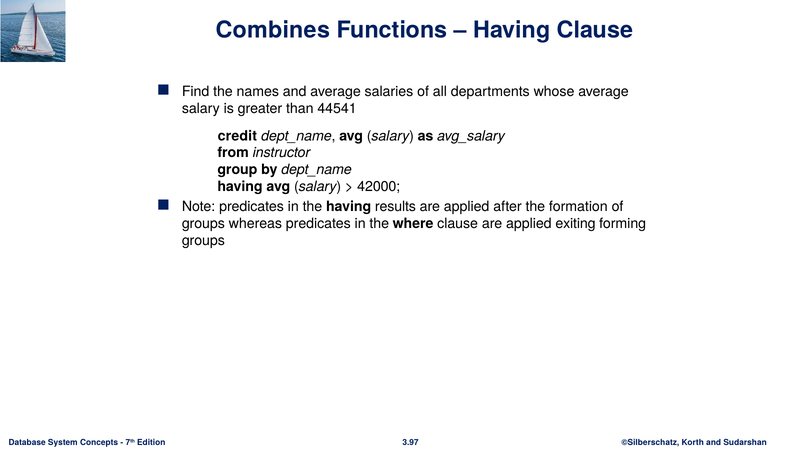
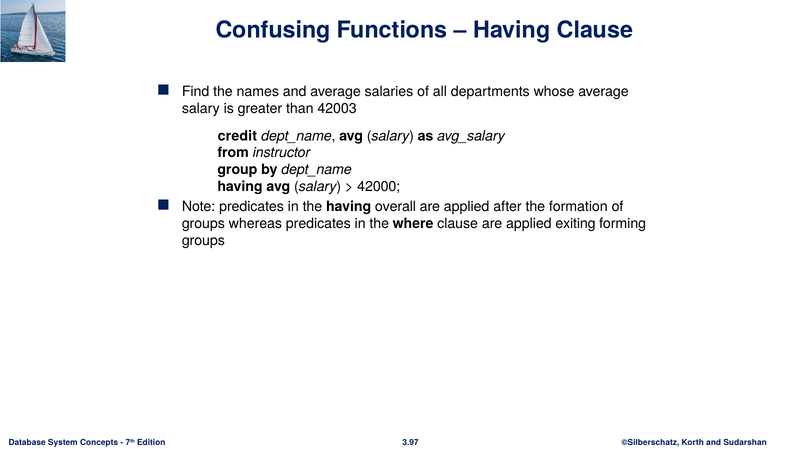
Combines: Combines -> Confusing
44541: 44541 -> 42003
results: results -> overall
